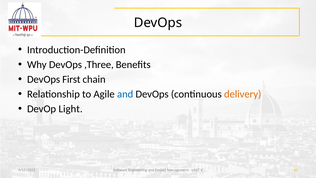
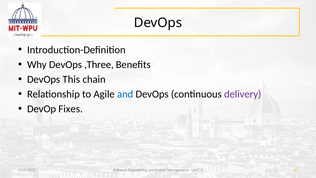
First: First -> This
delivery colour: orange -> purple
Light: Light -> Fixes
